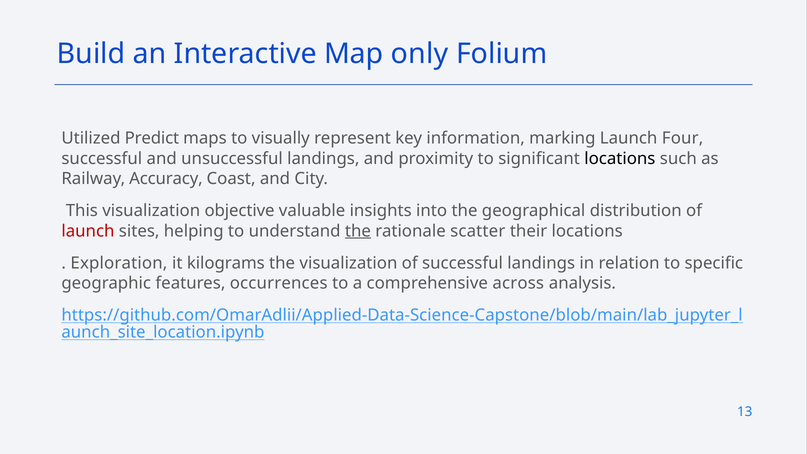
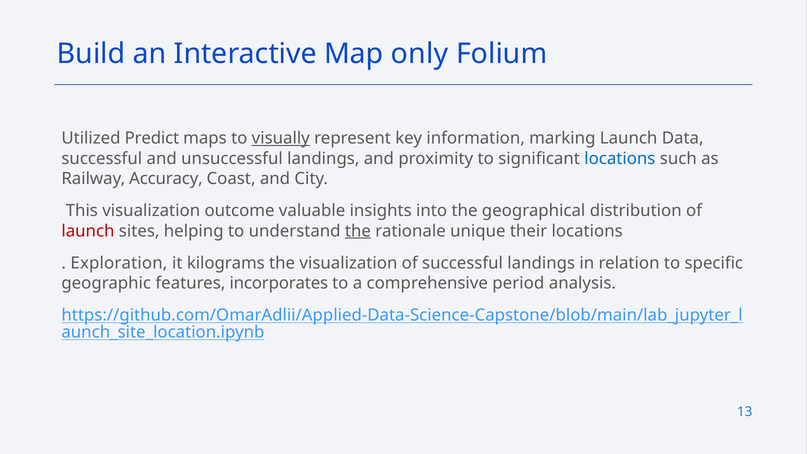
visually underline: none -> present
Four: Four -> Data
locations at (620, 159) colour: black -> blue
objective: objective -> outcome
scatter: scatter -> unique
occurrences: occurrences -> incorporates
across: across -> period
